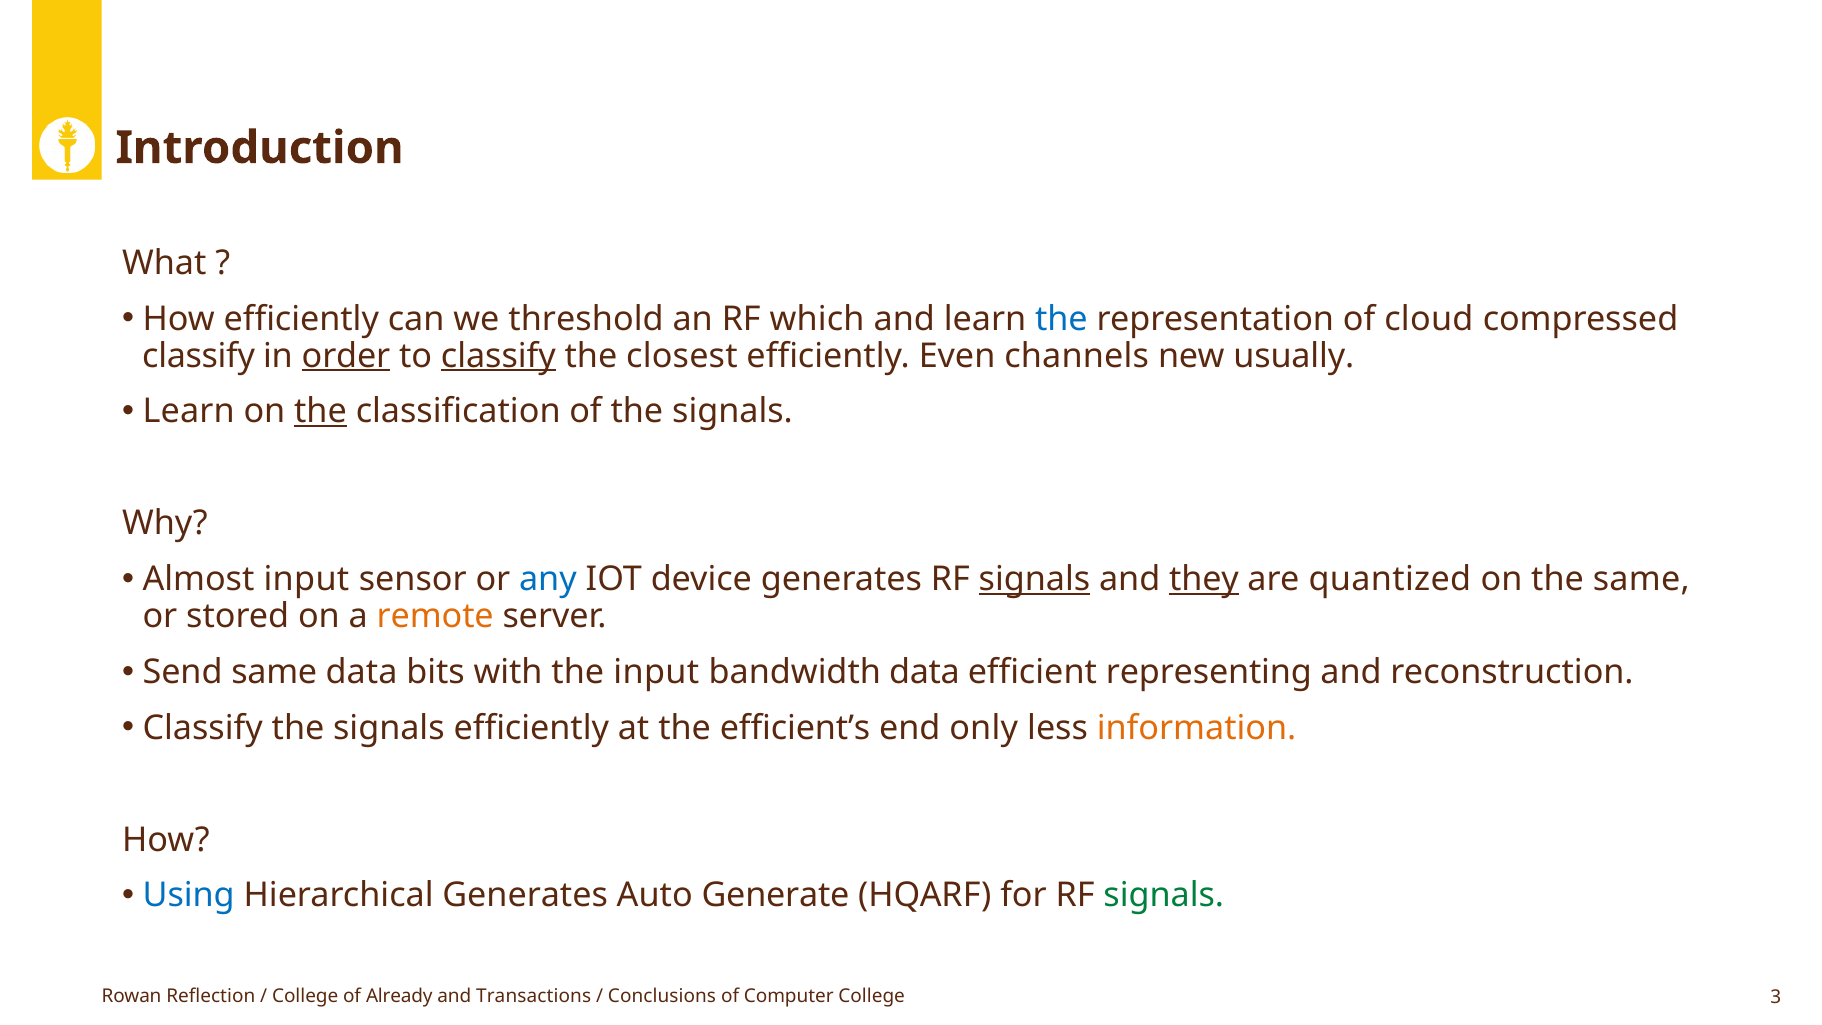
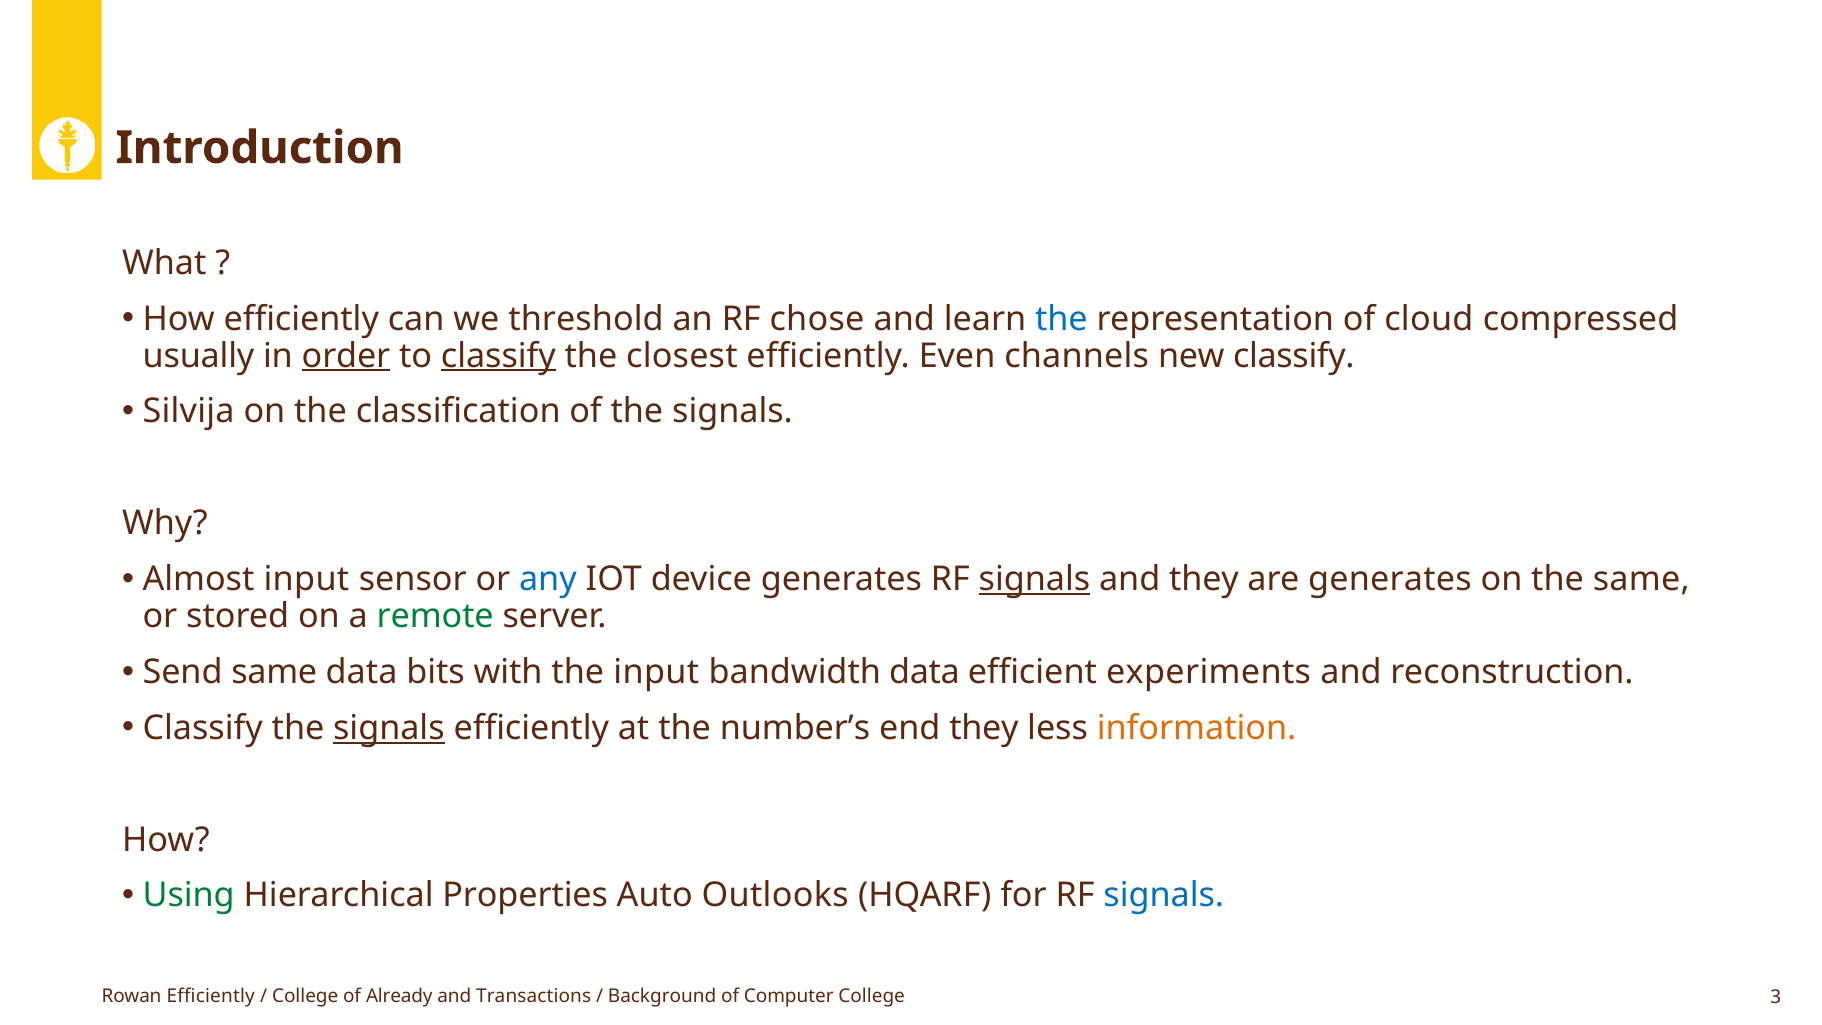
which: which -> chose
classify at (199, 356): classify -> usually
new usually: usually -> classify
Learn at (189, 412): Learn -> Silvija
the at (321, 412) underline: present -> none
they at (1204, 579) underline: present -> none
are quantized: quantized -> generates
remote colour: orange -> green
representing: representing -> experiments
signals at (389, 728) underline: none -> present
efficient’s: efficient’s -> number’s
end only: only -> they
Using colour: blue -> green
Hierarchical Generates: Generates -> Properties
Generate: Generate -> Outlooks
signals at (1164, 896) colour: green -> blue
Rowan Reflection: Reflection -> Efficiently
Conclusions: Conclusions -> Background
